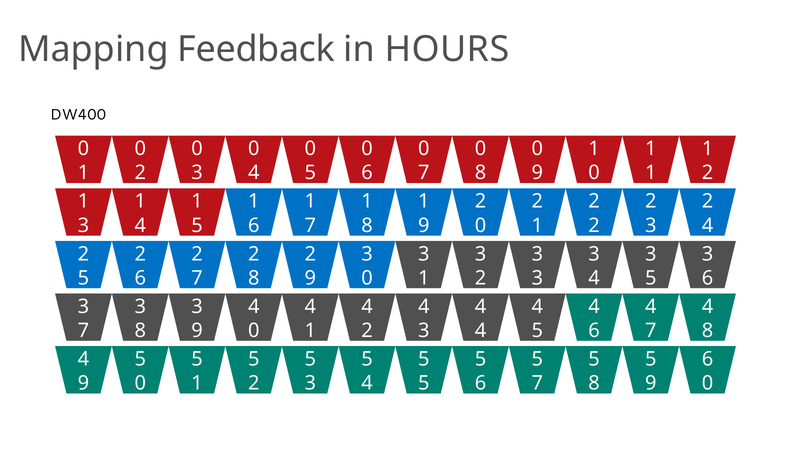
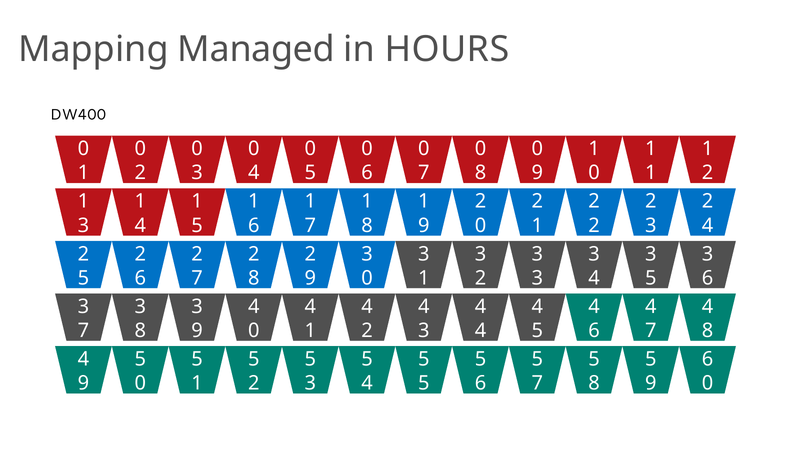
Feedback: Feedback -> Managed
